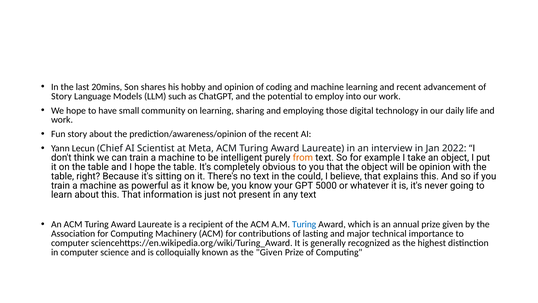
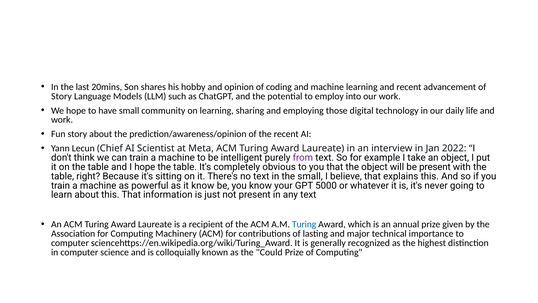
from colour: orange -> purple
be opinion: opinion -> present
the could: could -> small
the Given: Given -> Could
